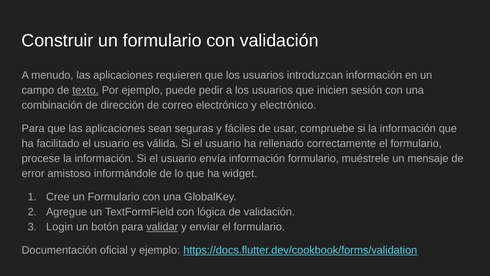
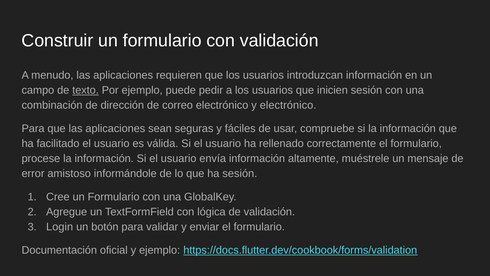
información formulario: formulario -> altamente
ha widget: widget -> sesión
validar underline: present -> none
